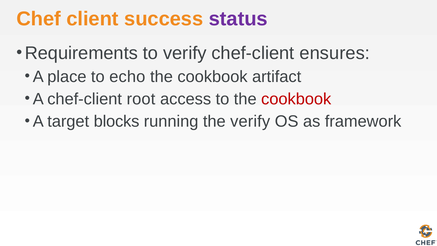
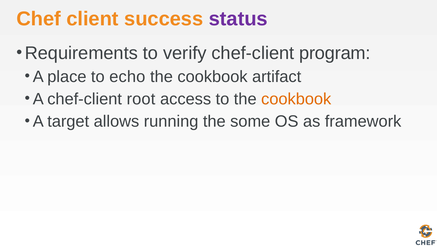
ensures: ensures -> program
cookbook at (296, 99) colour: red -> orange
blocks: blocks -> allows
the verify: verify -> some
